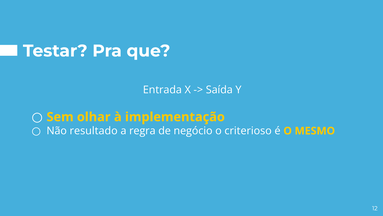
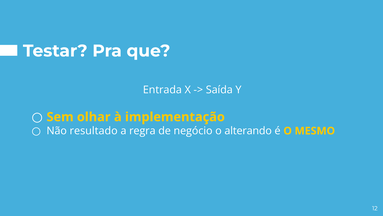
criterioso: criterioso -> alterando
